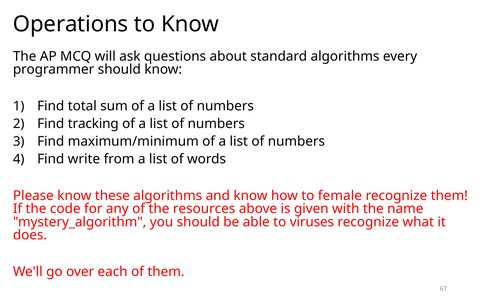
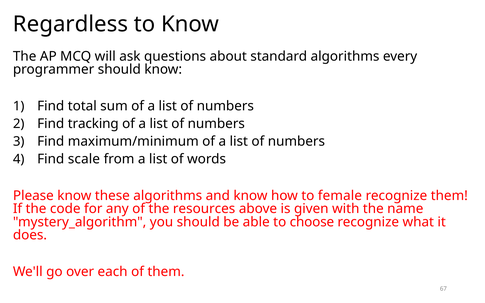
Operations: Operations -> Regardless
write: write -> scale
viruses: viruses -> choose
